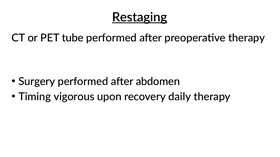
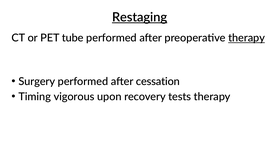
therapy at (247, 38) underline: none -> present
abdomen: abdomen -> cessation
daily: daily -> tests
